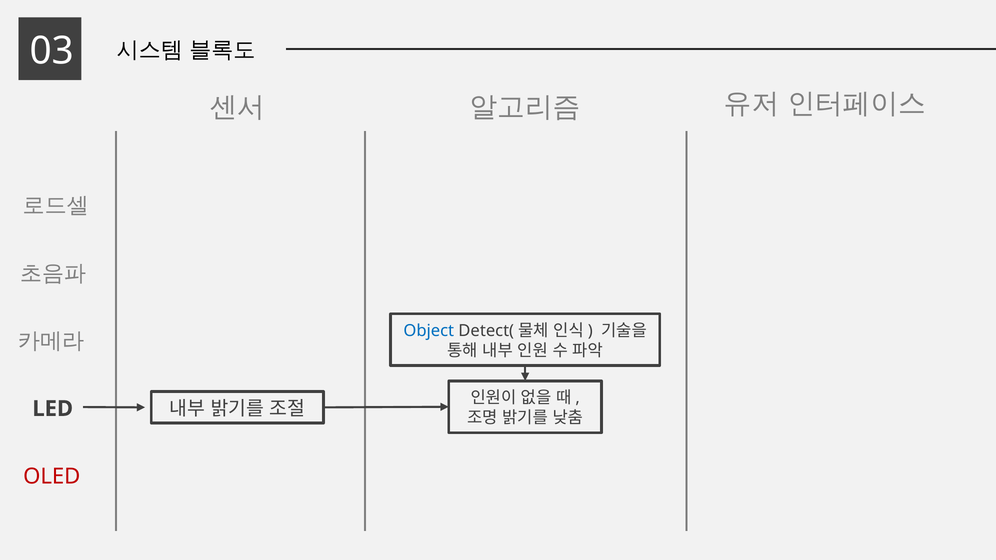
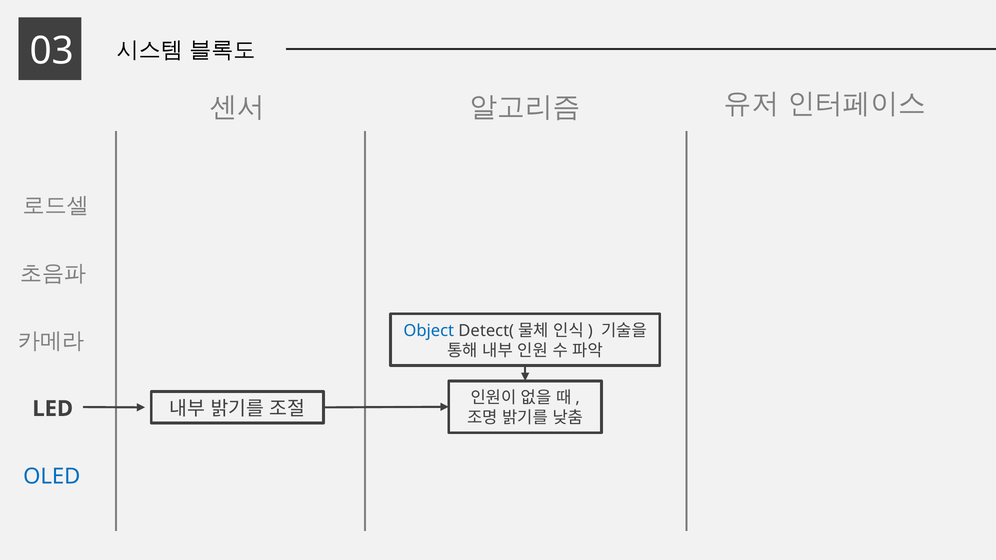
OLED colour: red -> blue
